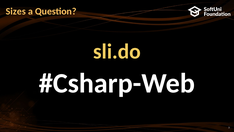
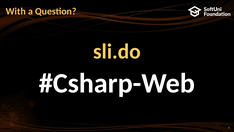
Sizes: Sizes -> With
